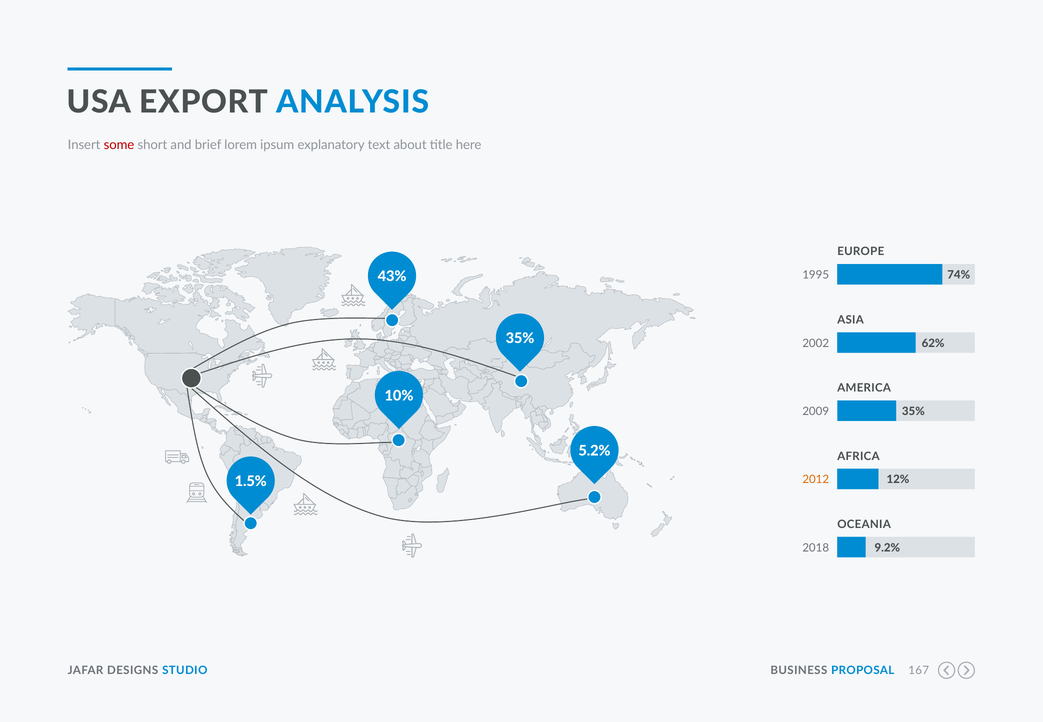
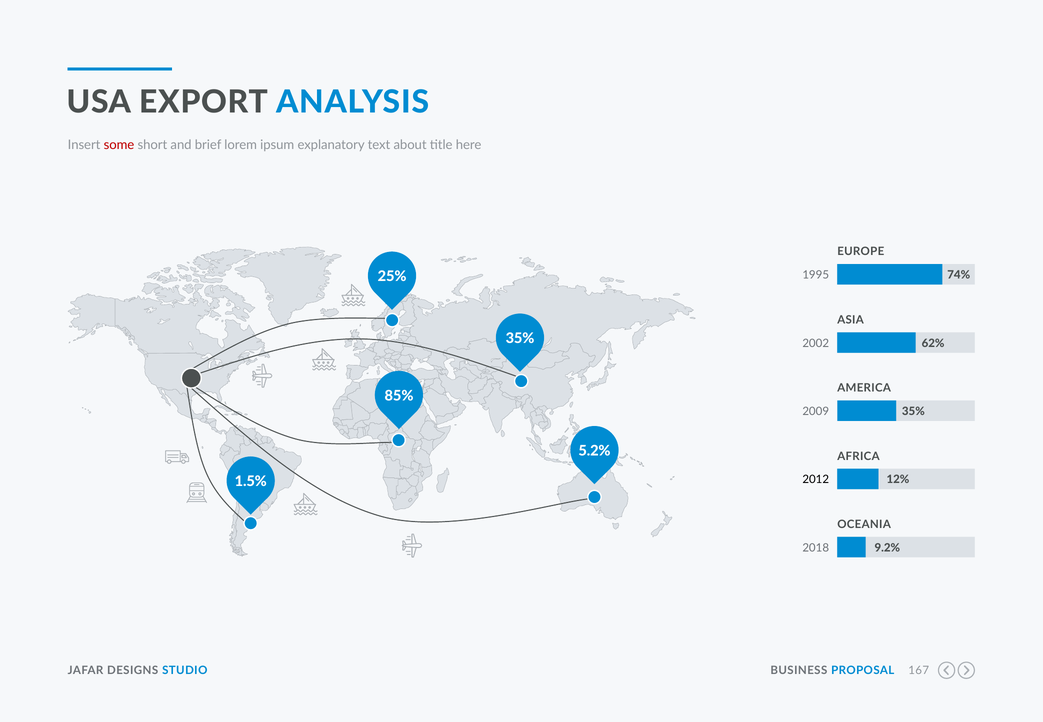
43%: 43% -> 25%
10%: 10% -> 85%
2012 colour: orange -> black
